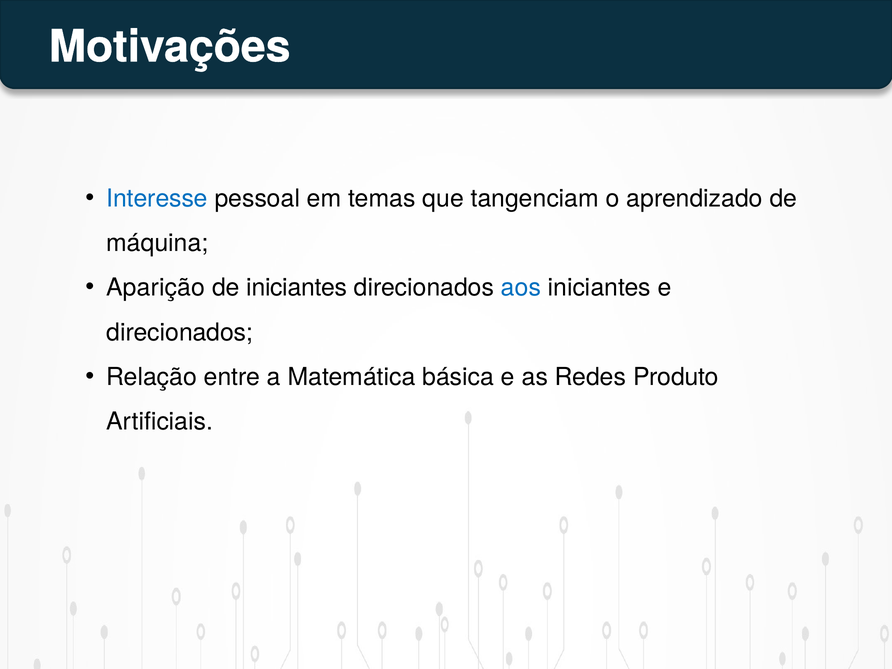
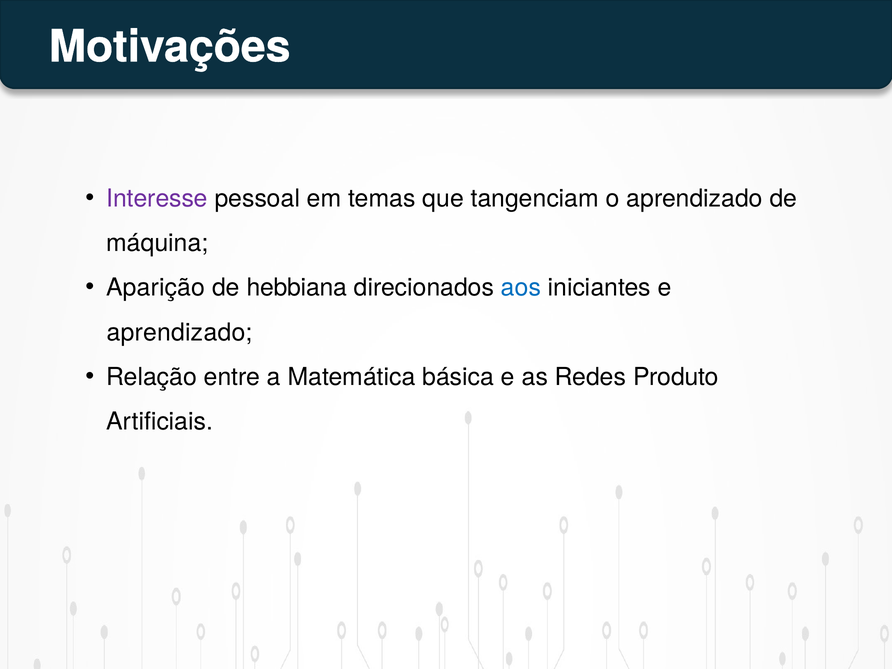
Interesse colour: blue -> purple
de iniciantes: iniciantes -> hebbiana
direcionados at (180, 332): direcionados -> aprendizado
